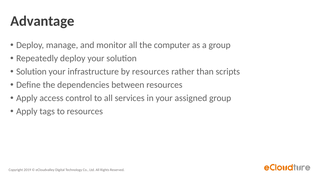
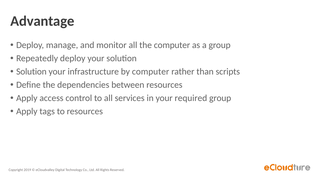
by resources: resources -> computer
assigned: assigned -> required
